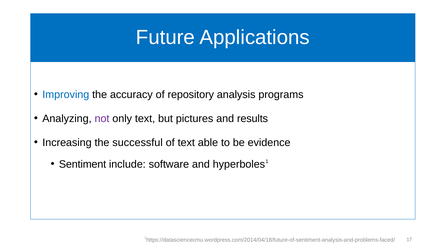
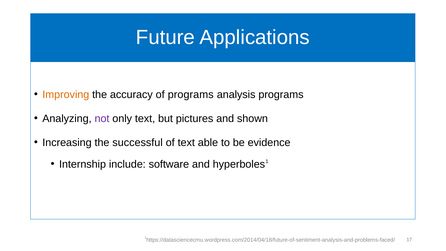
Improving colour: blue -> orange
of repository: repository -> programs
results: results -> shown
Sentiment: Sentiment -> Internship
